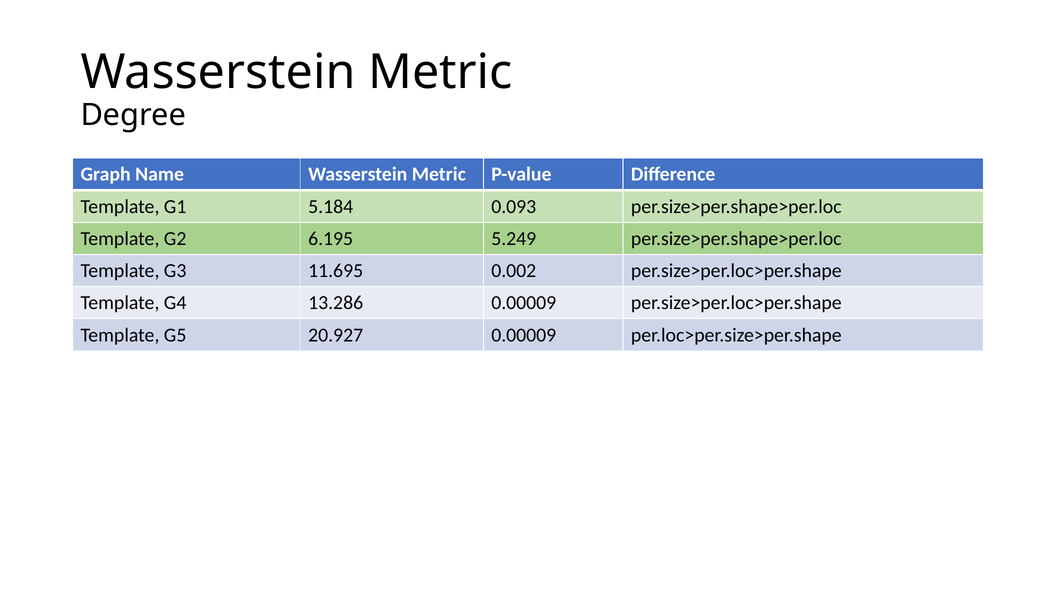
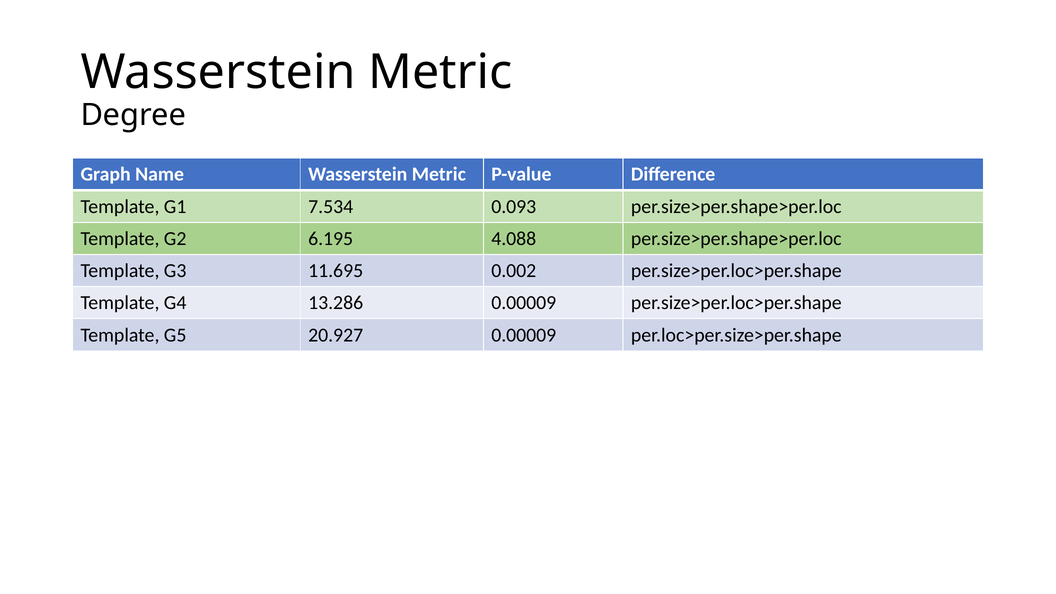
5.184: 5.184 -> 7.534
5.249: 5.249 -> 4.088
